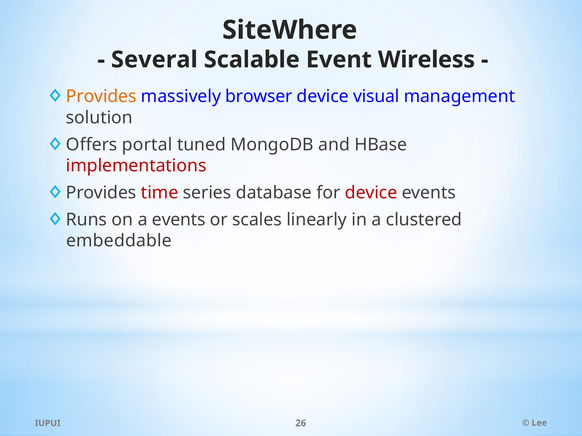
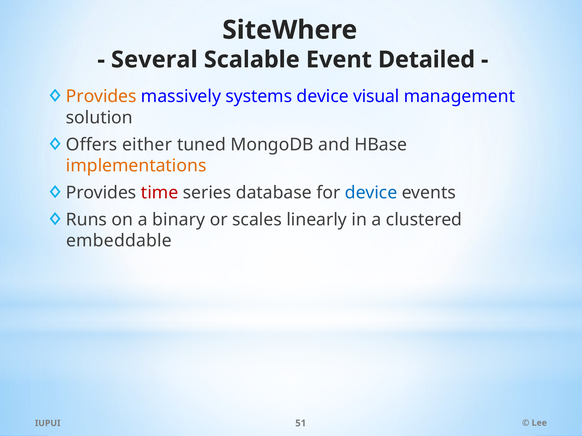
Wireless: Wireless -> Detailed
browser: browser -> systems
portal: portal -> either
implementations colour: red -> orange
device at (371, 193) colour: red -> blue
a events: events -> binary
26: 26 -> 51
